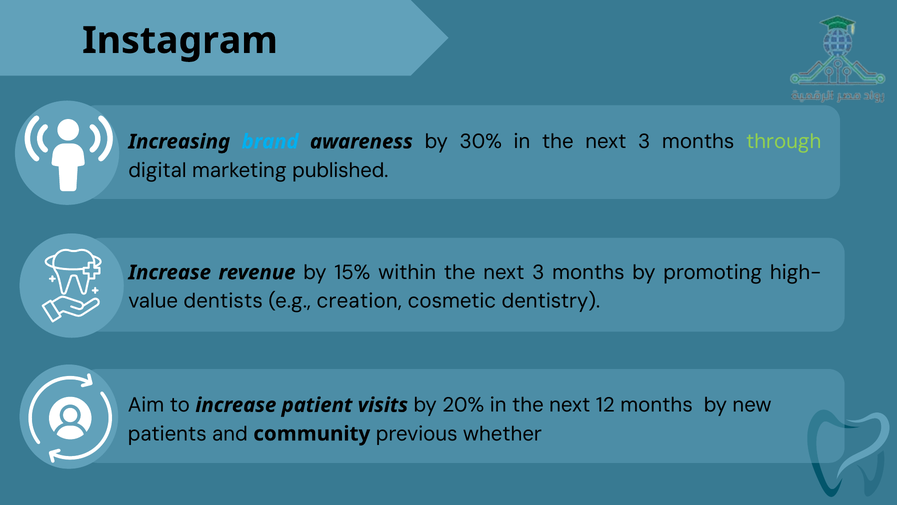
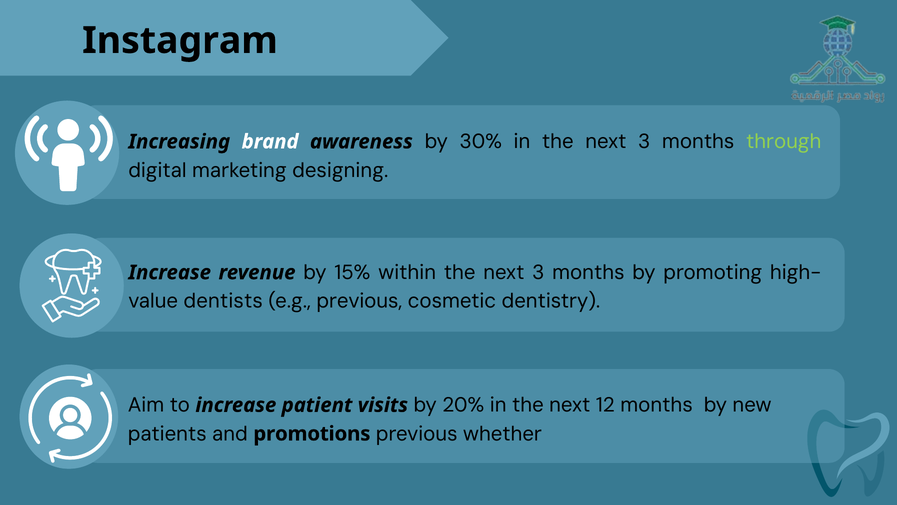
brand colour: light blue -> white
published: published -> designing
e.g creation: creation -> previous
community: community -> promotions
